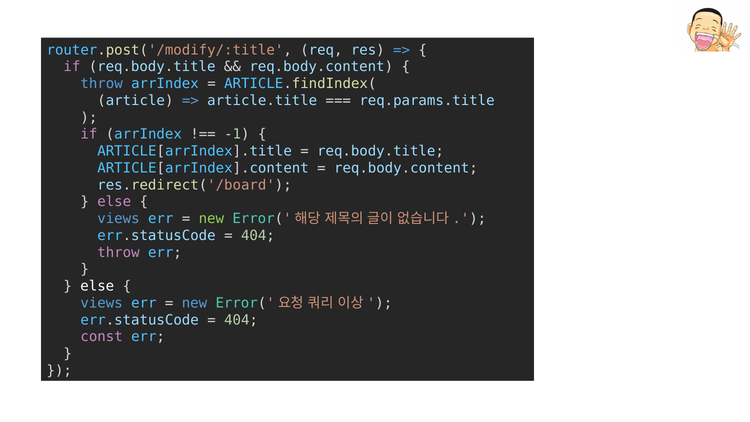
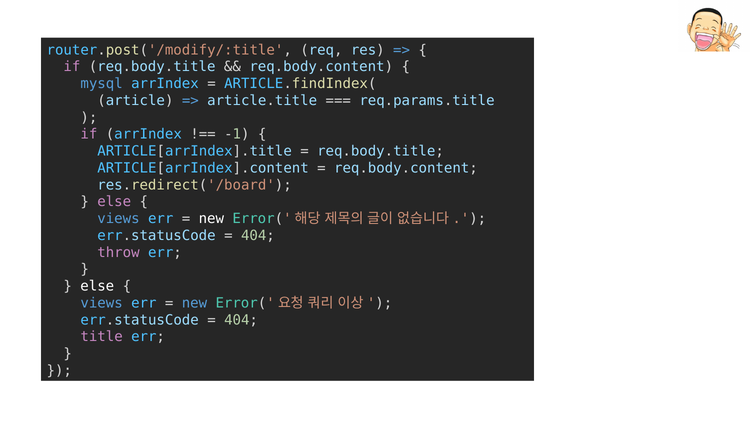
throw at (102, 84): throw -> mysql
new at (211, 219) colour: light green -> white
const: const -> title
